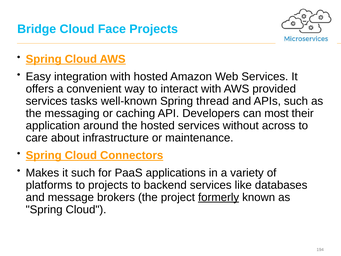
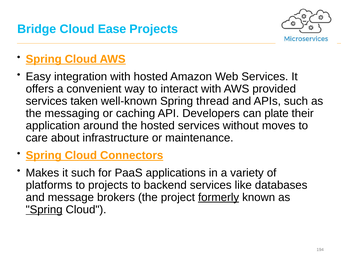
Face: Face -> Ease
tasks: tasks -> taken
most: most -> plate
across: across -> moves
Spring at (44, 209) underline: none -> present
